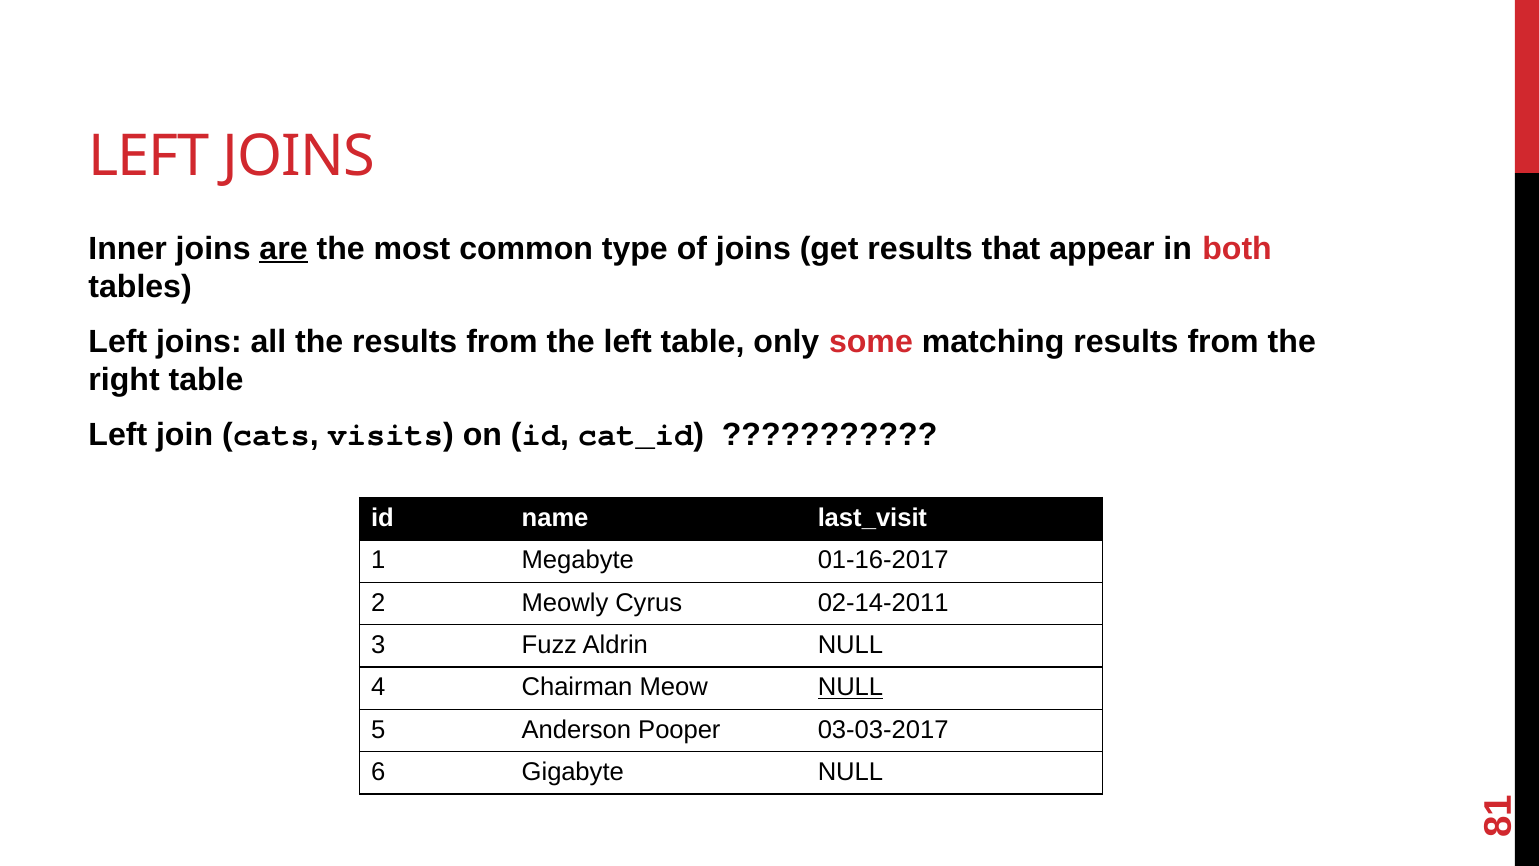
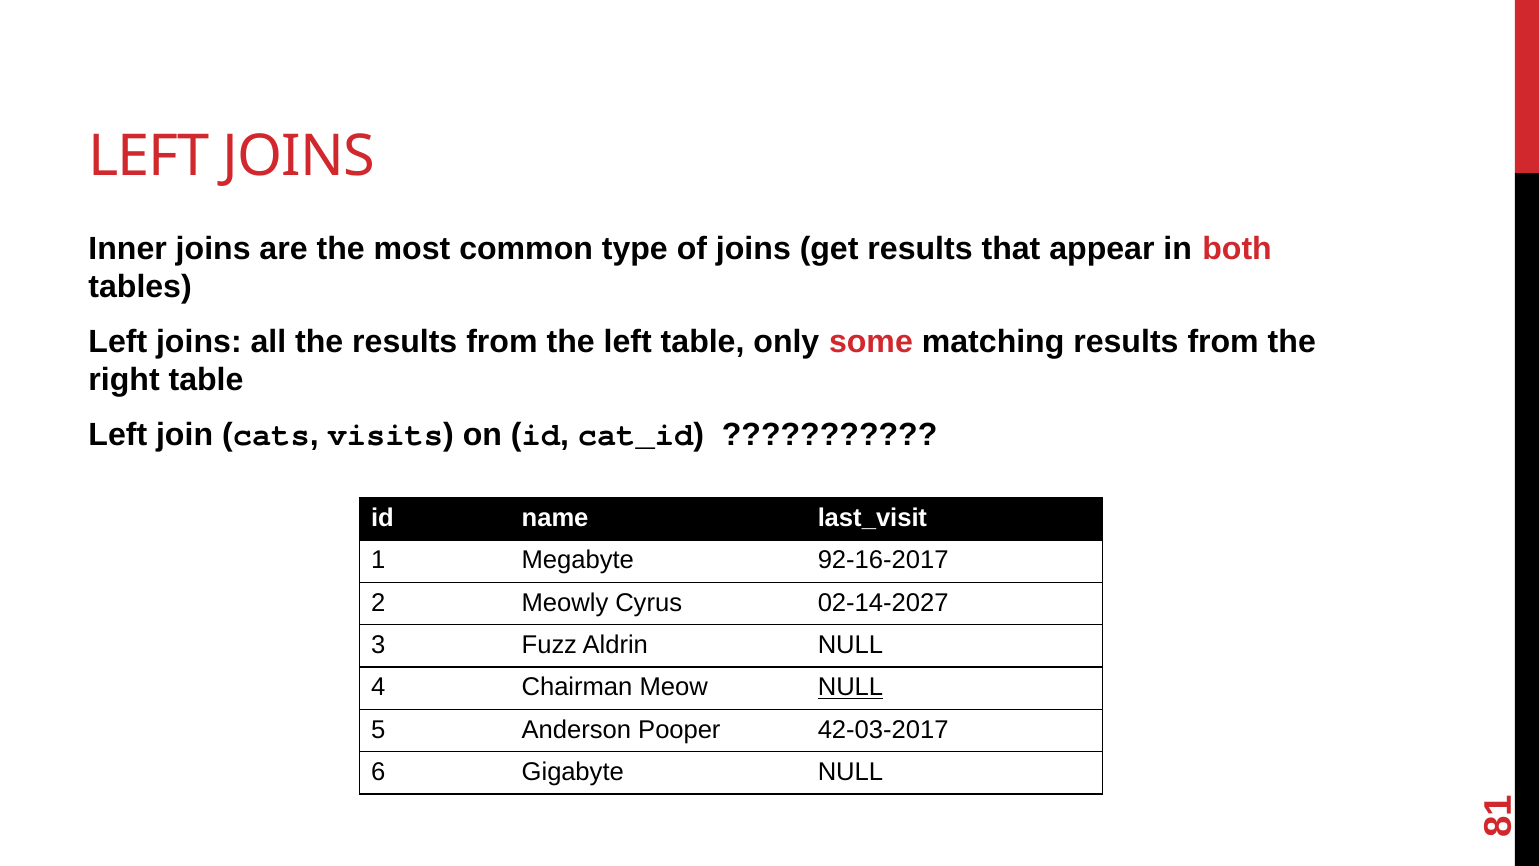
are underline: present -> none
01-16-2017: 01-16-2017 -> 92-16-2017
02-14-2011: 02-14-2011 -> 02-14-2027
03-03-2017: 03-03-2017 -> 42-03-2017
